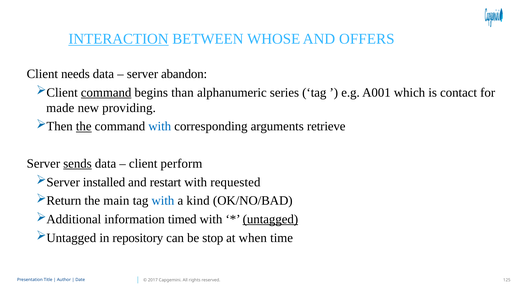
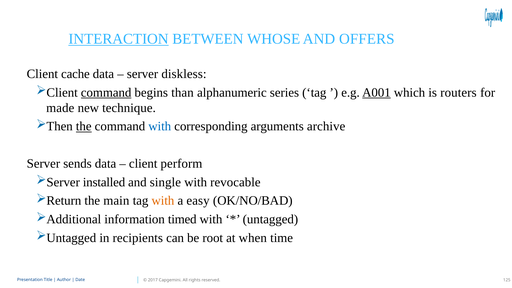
needs: needs -> cache
abandon: abandon -> diskless
A001 underline: none -> present
contact: contact -> routers
providing: providing -> technique
retrieve: retrieve -> archive
sends underline: present -> none
restart: restart -> single
requested: requested -> revocable
with at (163, 201) colour: blue -> orange
kind: kind -> easy
untagged underline: present -> none
repository: repository -> recipients
stop: stop -> root
